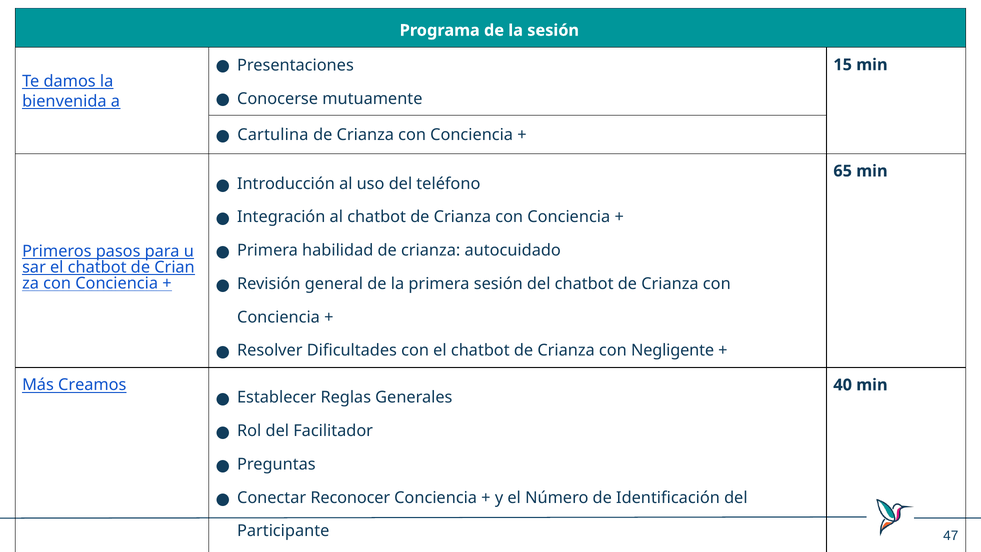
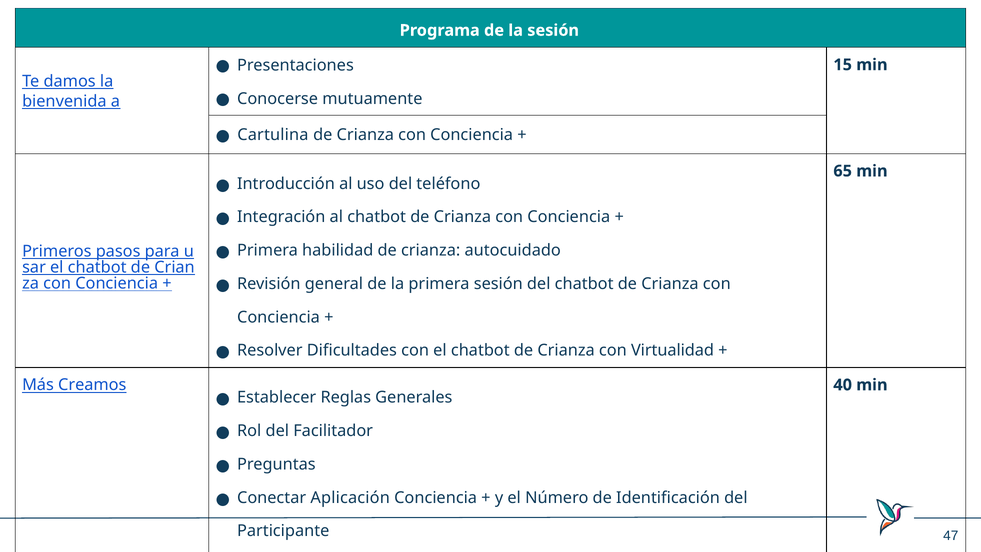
Negligente: Negligente -> Virtualidad
Reconocer: Reconocer -> Aplicación
